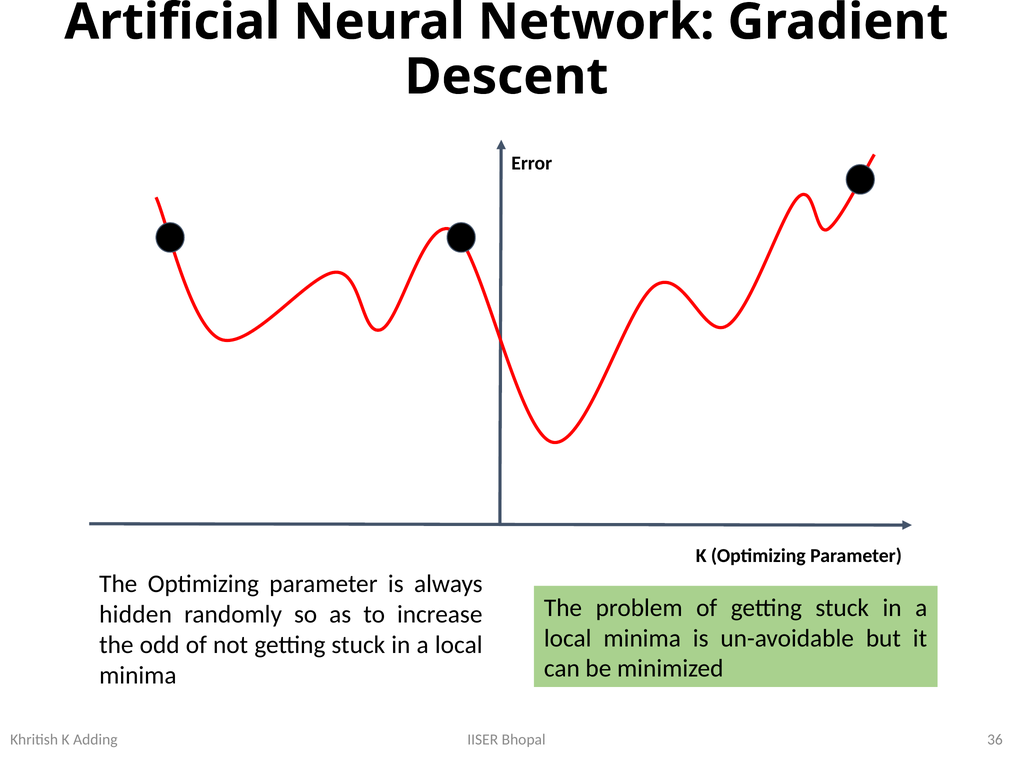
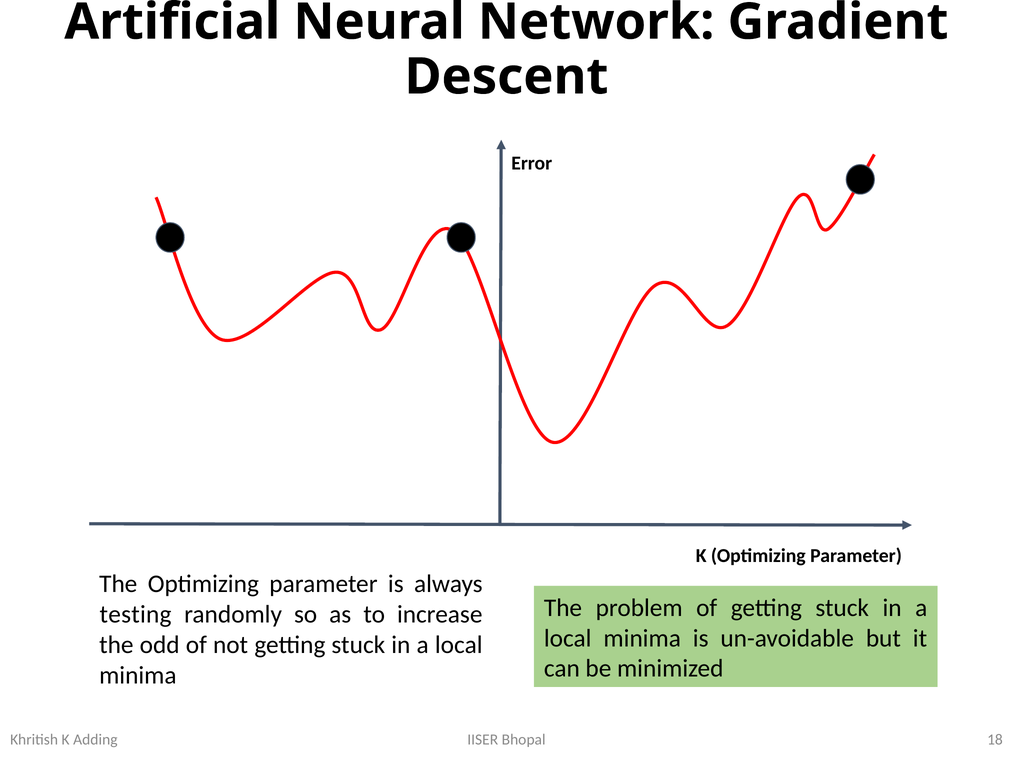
hidden: hidden -> testing
36: 36 -> 18
